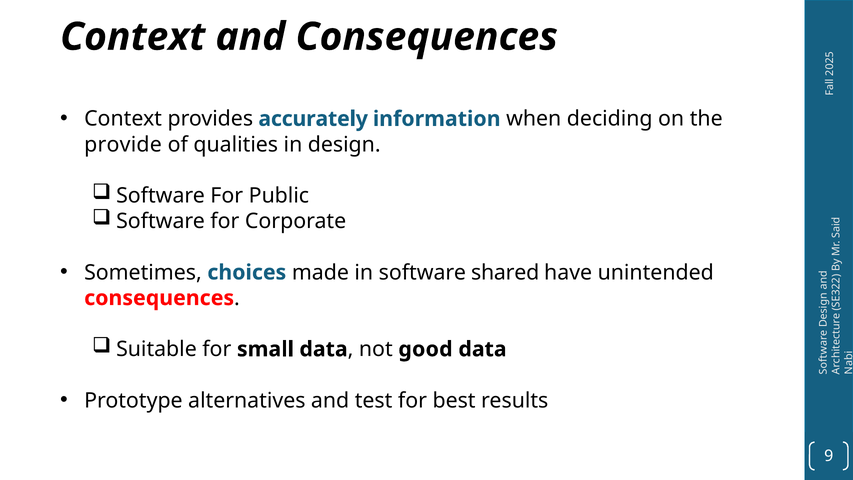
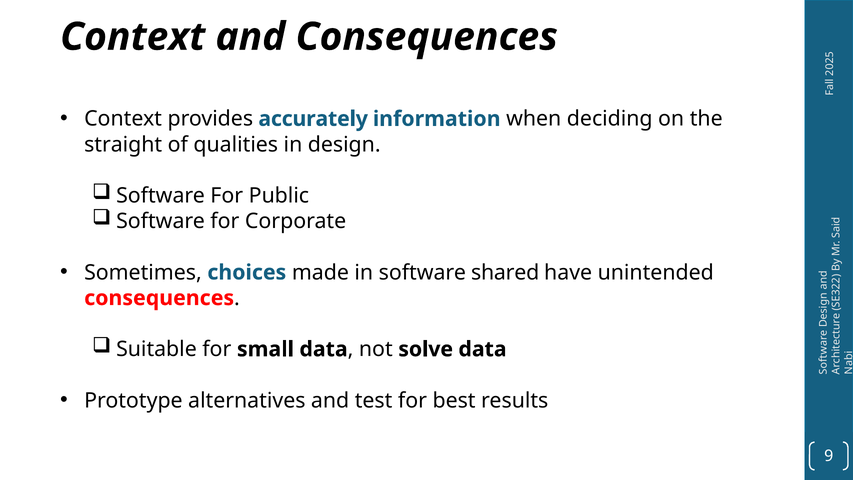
provide: provide -> straight
good: good -> solve
